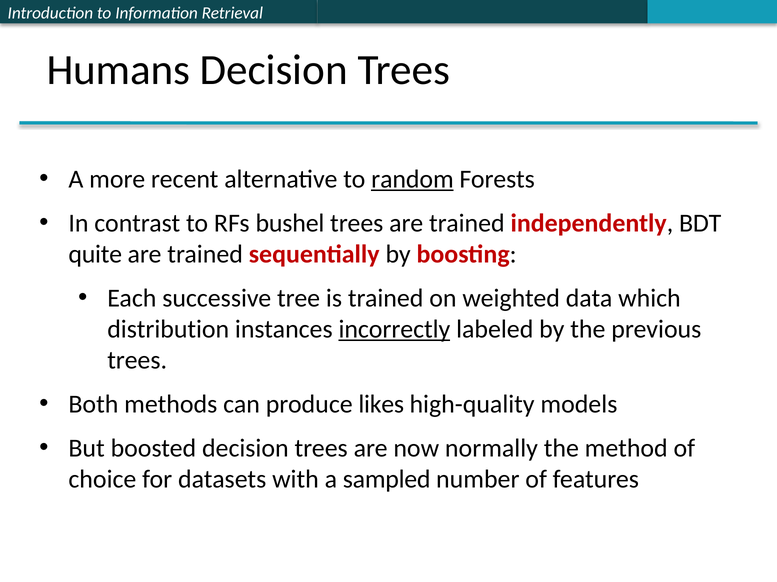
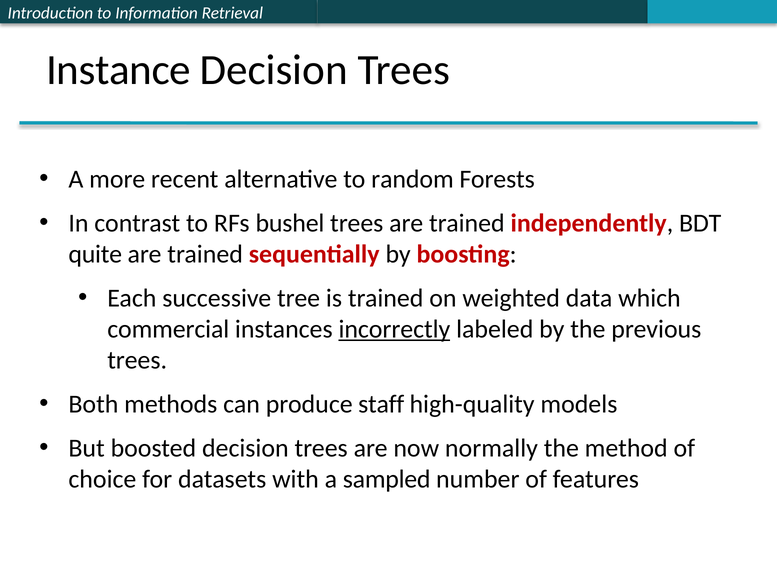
Humans: Humans -> Instance
random underline: present -> none
distribution: distribution -> commercial
likes: likes -> staff
